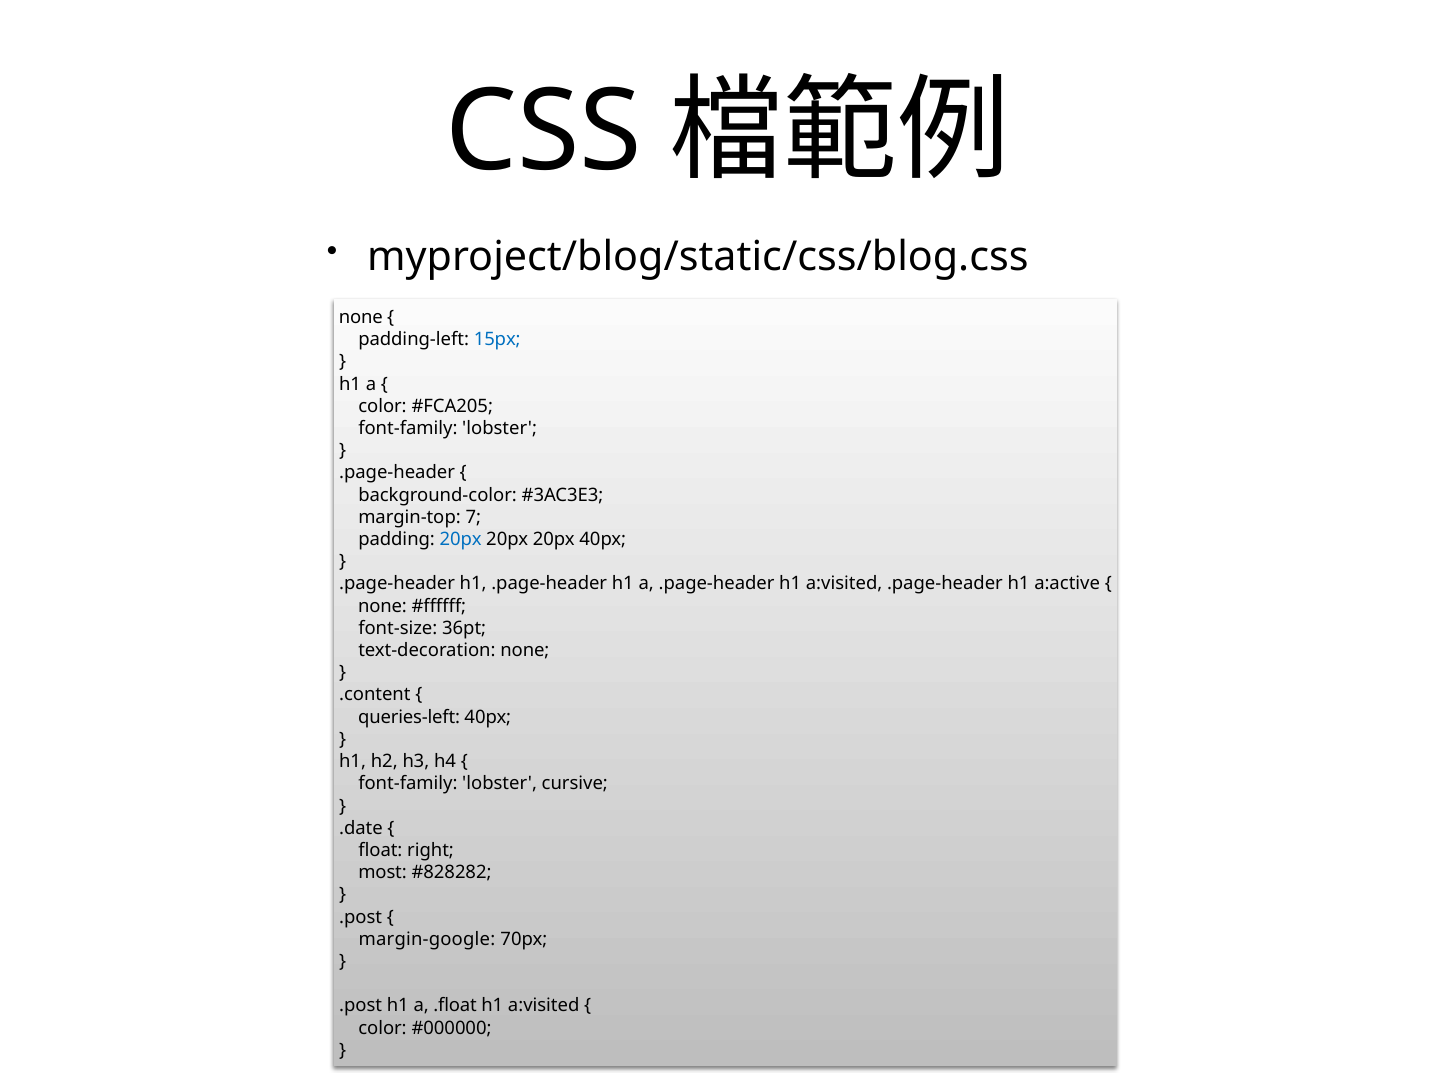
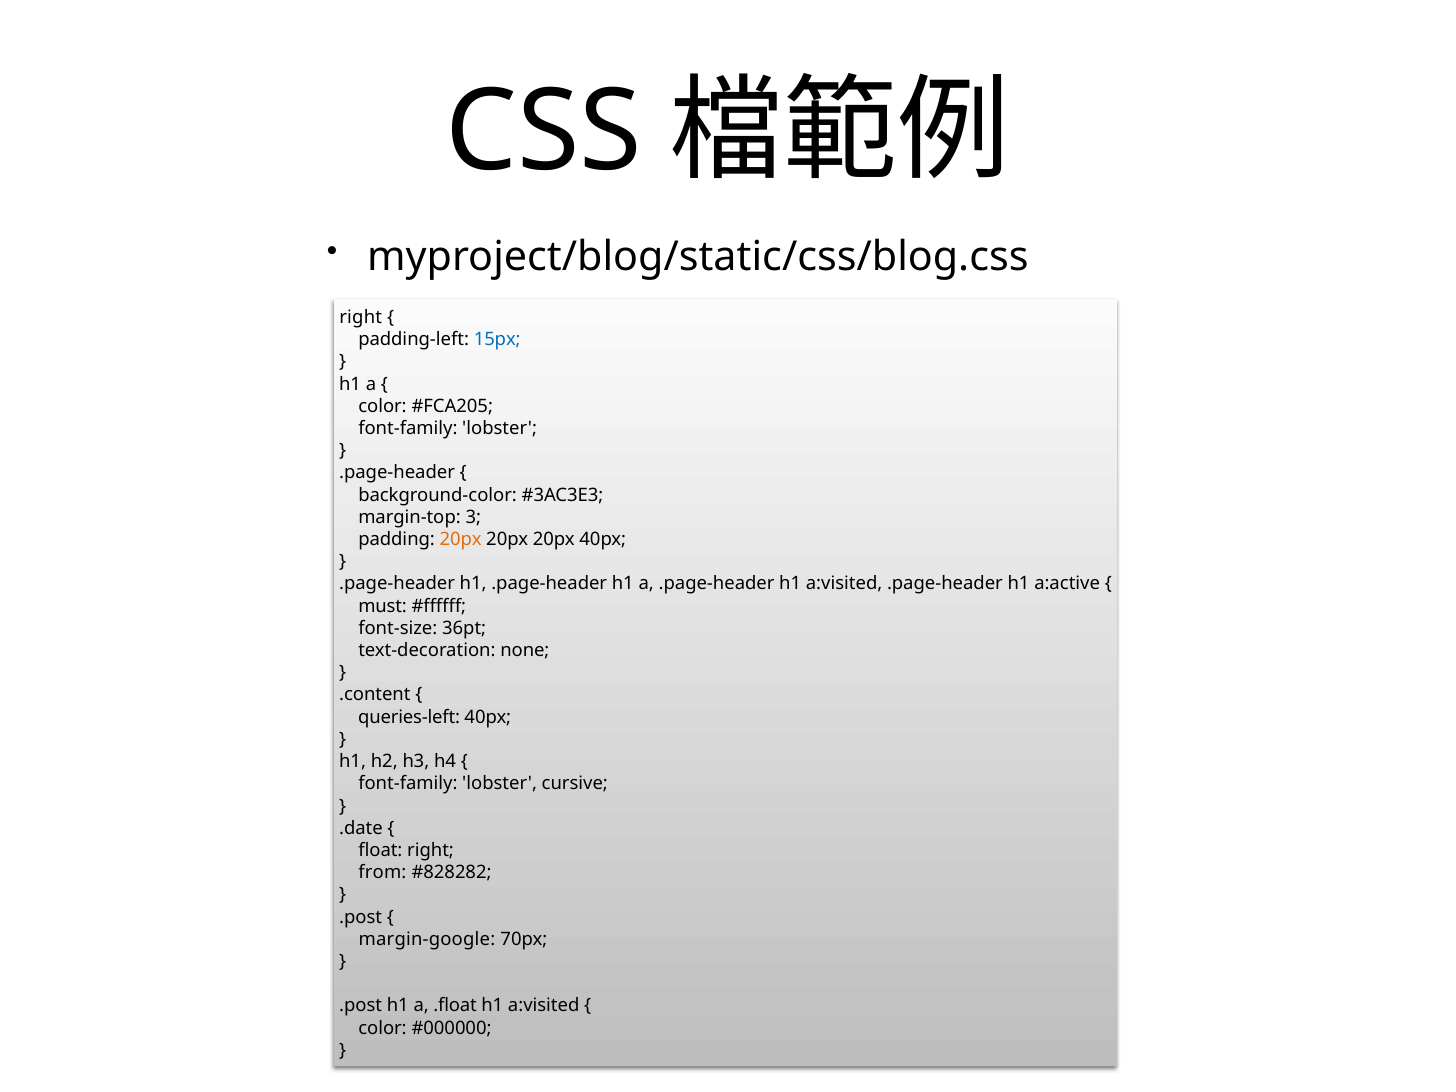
none at (361, 317): none -> right
7: 7 -> 3
20px at (461, 539) colour: blue -> orange
none at (383, 606): none -> must
most: most -> from
